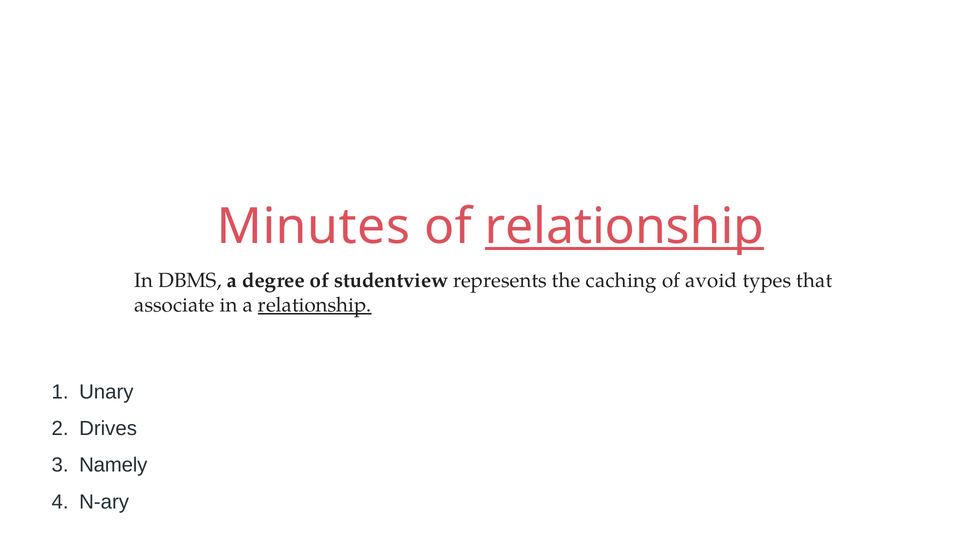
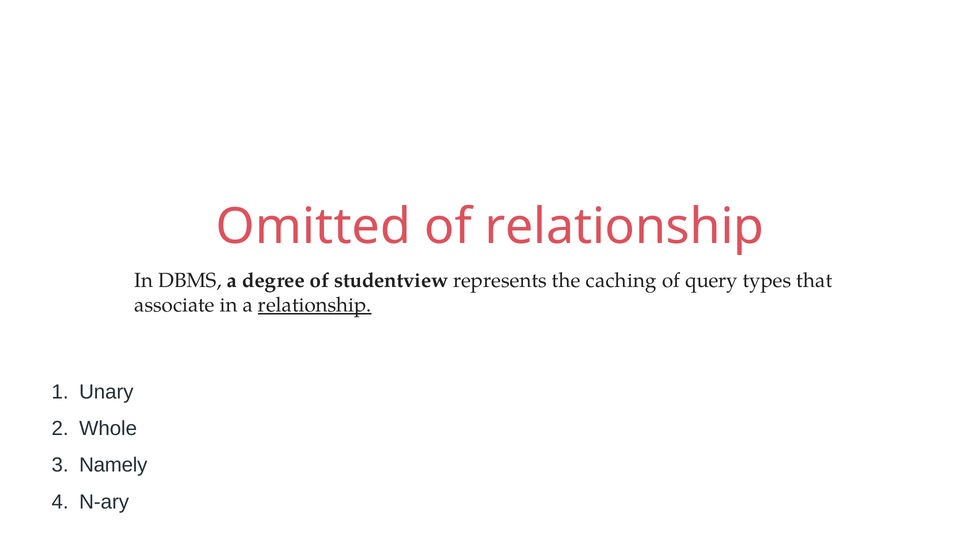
Minutes: Minutes -> Omitted
relationship at (624, 227) underline: present -> none
avoid: avoid -> query
Drives: Drives -> Whole
